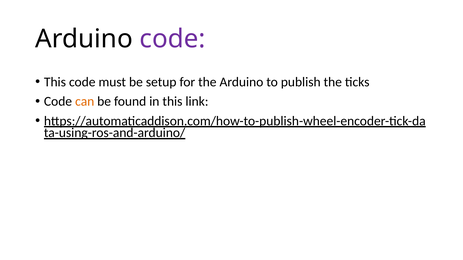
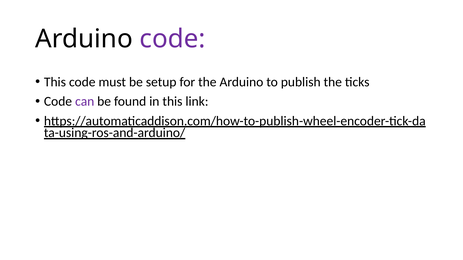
can colour: orange -> purple
